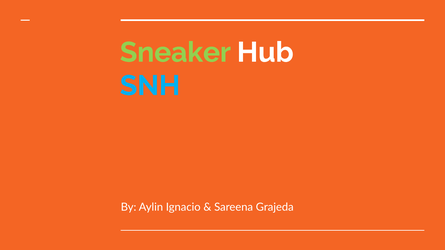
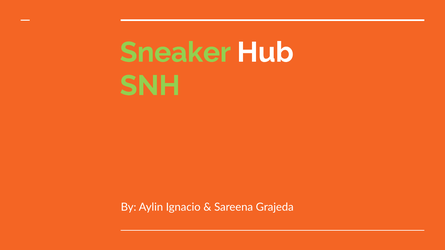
SNH colour: light blue -> light green
